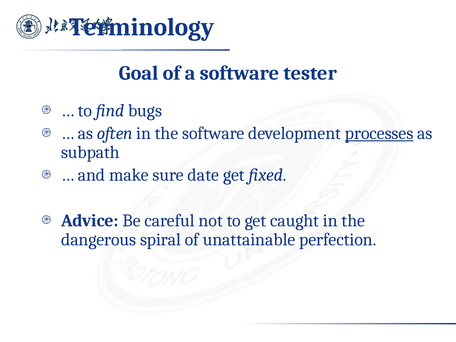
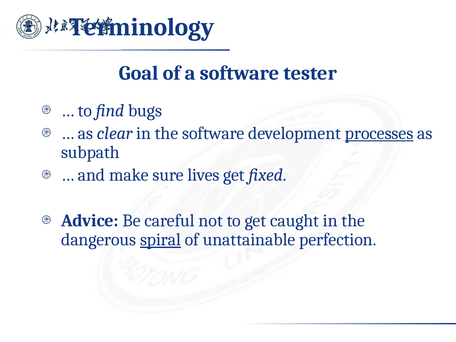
often: often -> clear
date: date -> lives
spiral underline: none -> present
